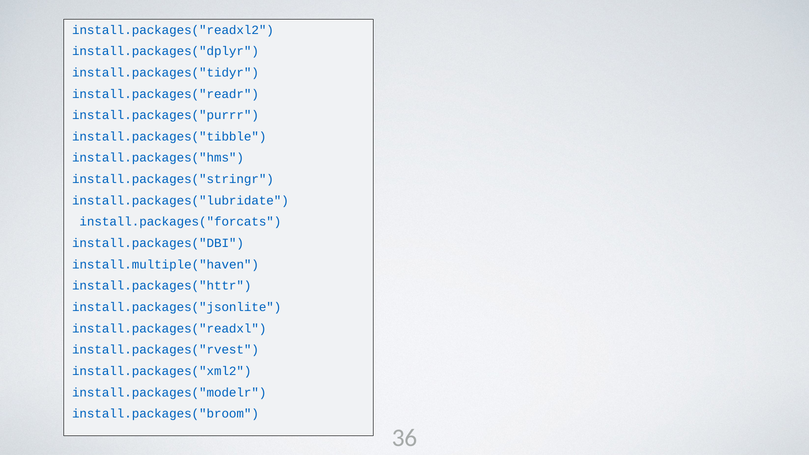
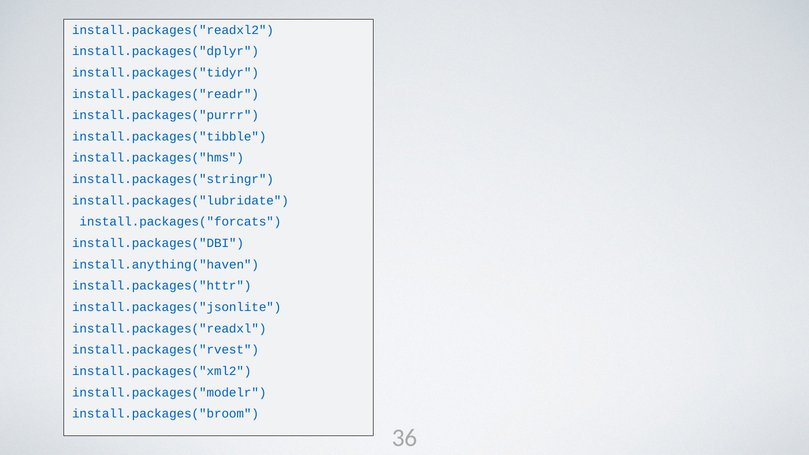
install.multiple("haven: install.multiple("haven -> install.anything("haven
